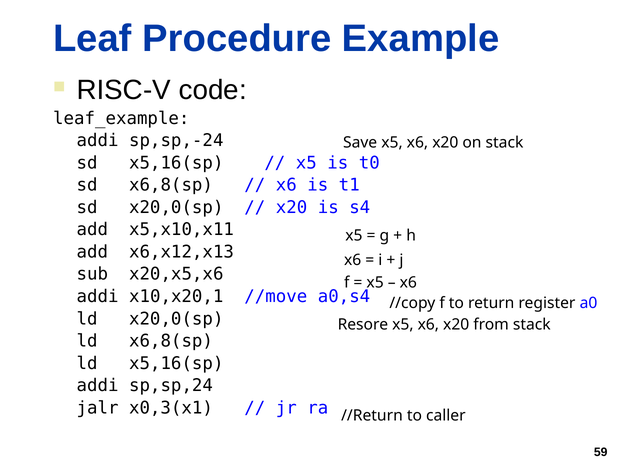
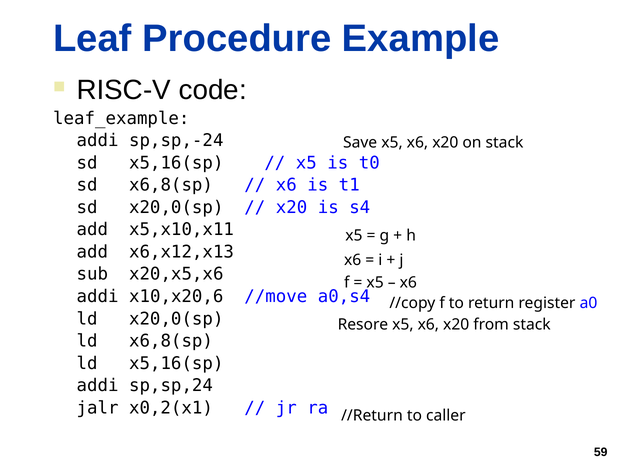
x10,x20,1: x10,x20,1 -> x10,x20,6
x0,3(x1: x0,3(x1 -> x0,2(x1
